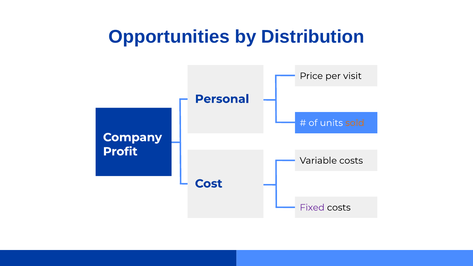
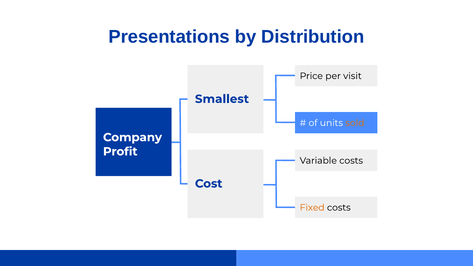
Opportunities: Opportunities -> Presentations
Personal: Personal -> Smallest
Fixed colour: purple -> orange
